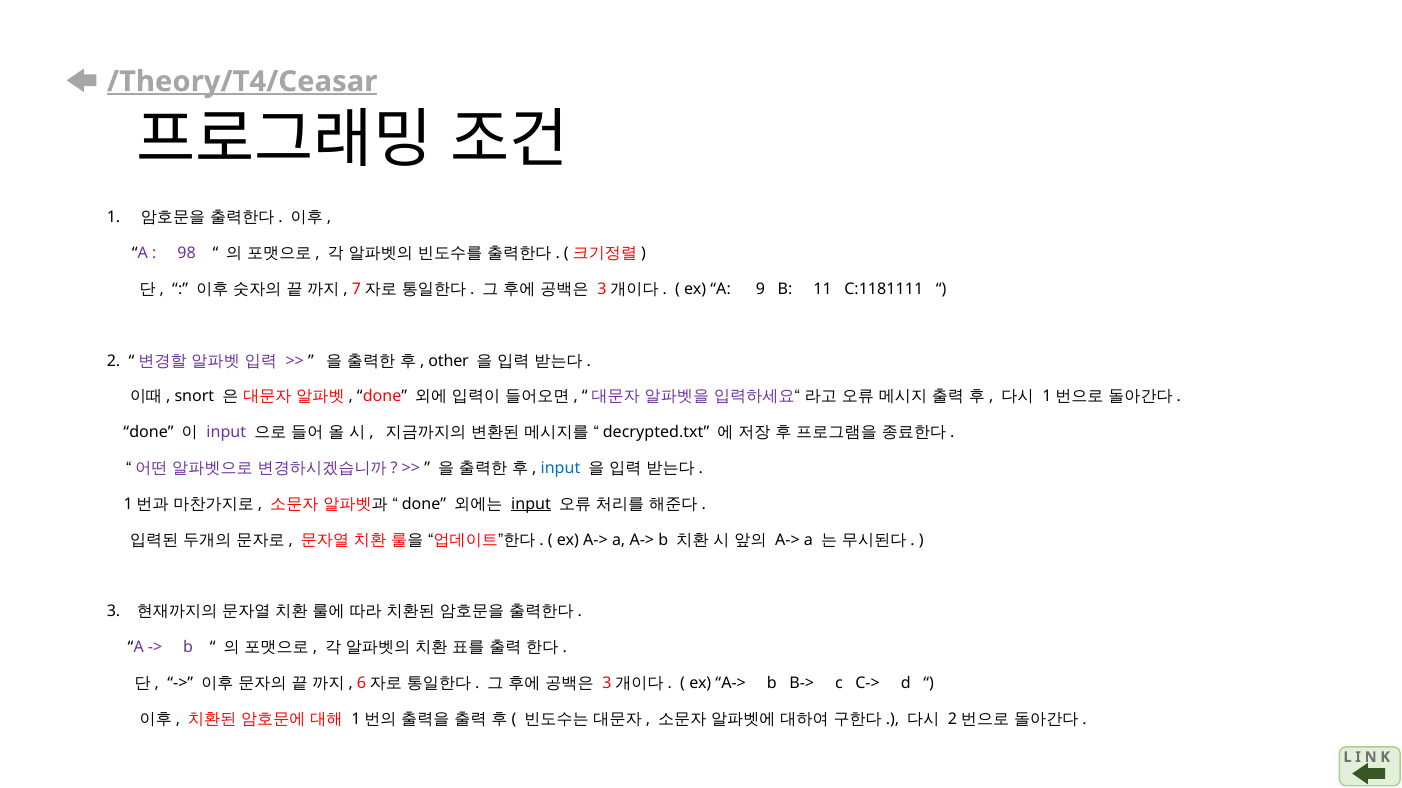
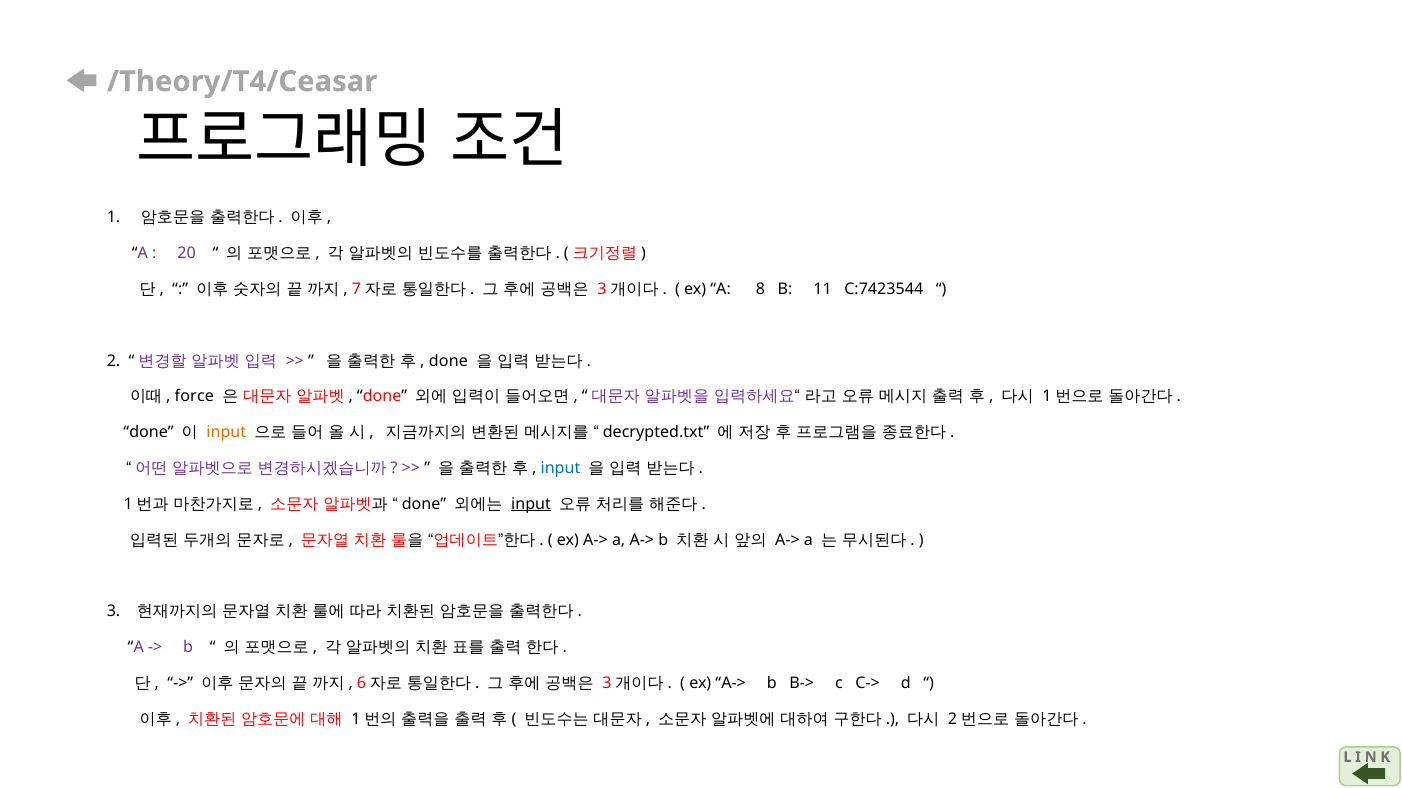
/Theory/T4/Ceasar underline: present -> none
98: 98 -> 20
9: 9 -> 8
C:1181111: C:1181111 -> C:7423544
other at (449, 361): other -> done
snort: snort -> force
input at (226, 433) colour: purple -> orange
